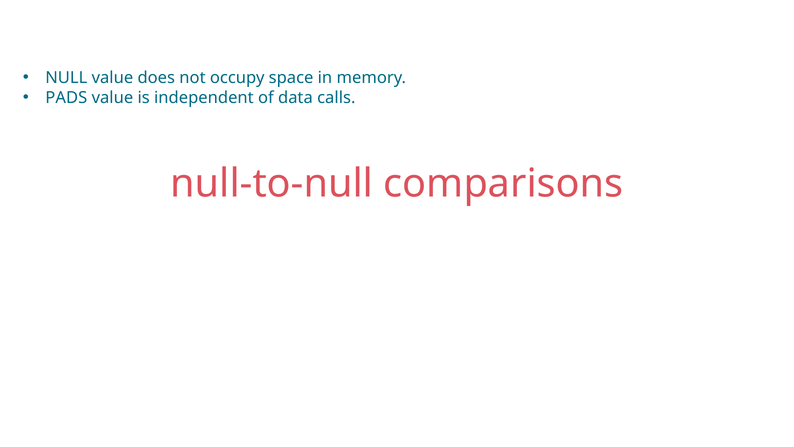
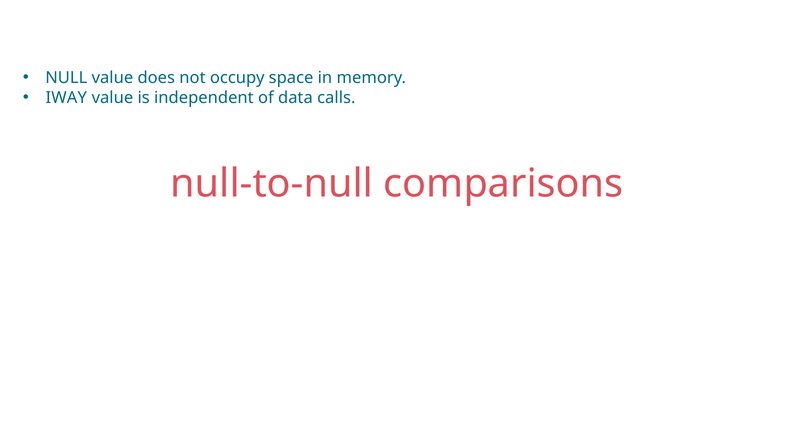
PADS: PADS -> IWAY
